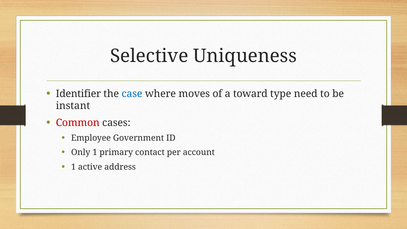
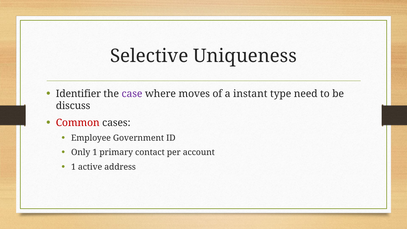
case colour: blue -> purple
toward: toward -> instant
instant: instant -> discuss
